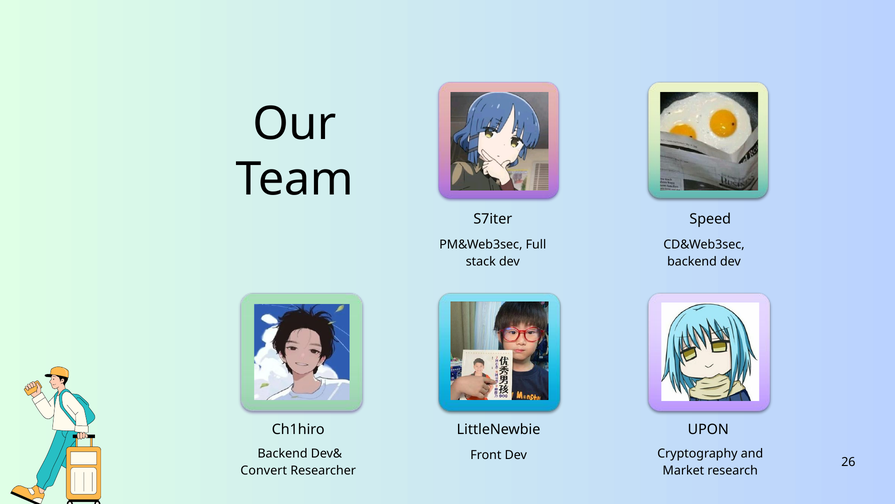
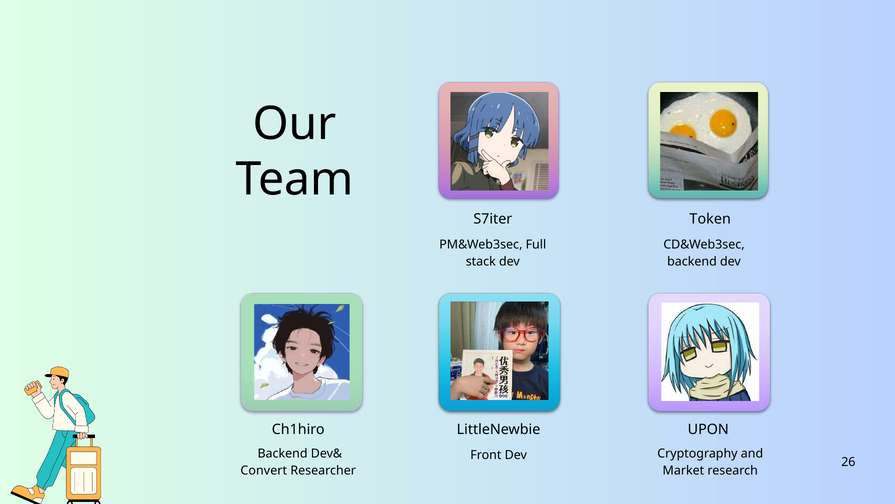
Speed: Speed -> Token
